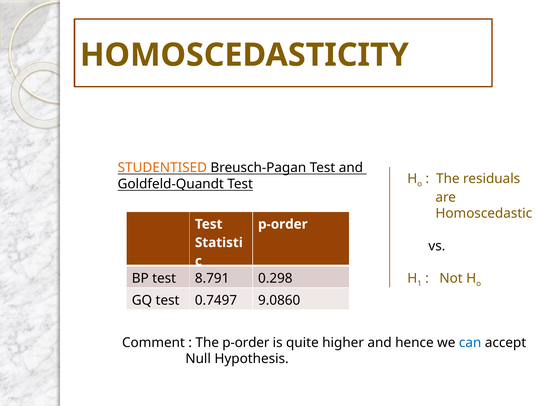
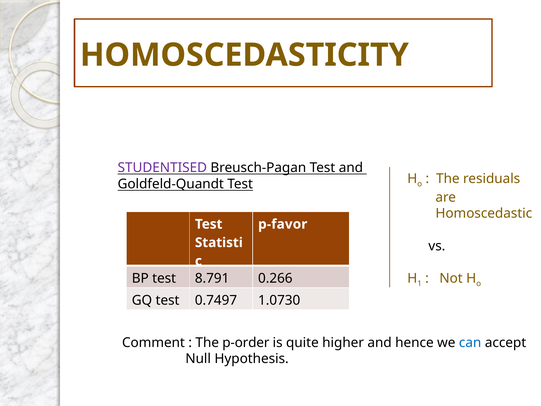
STUDENTISED colour: orange -> purple
p-order at (283, 224): p-order -> p-favor
0.298: 0.298 -> 0.266
9.0860: 9.0860 -> 1.0730
